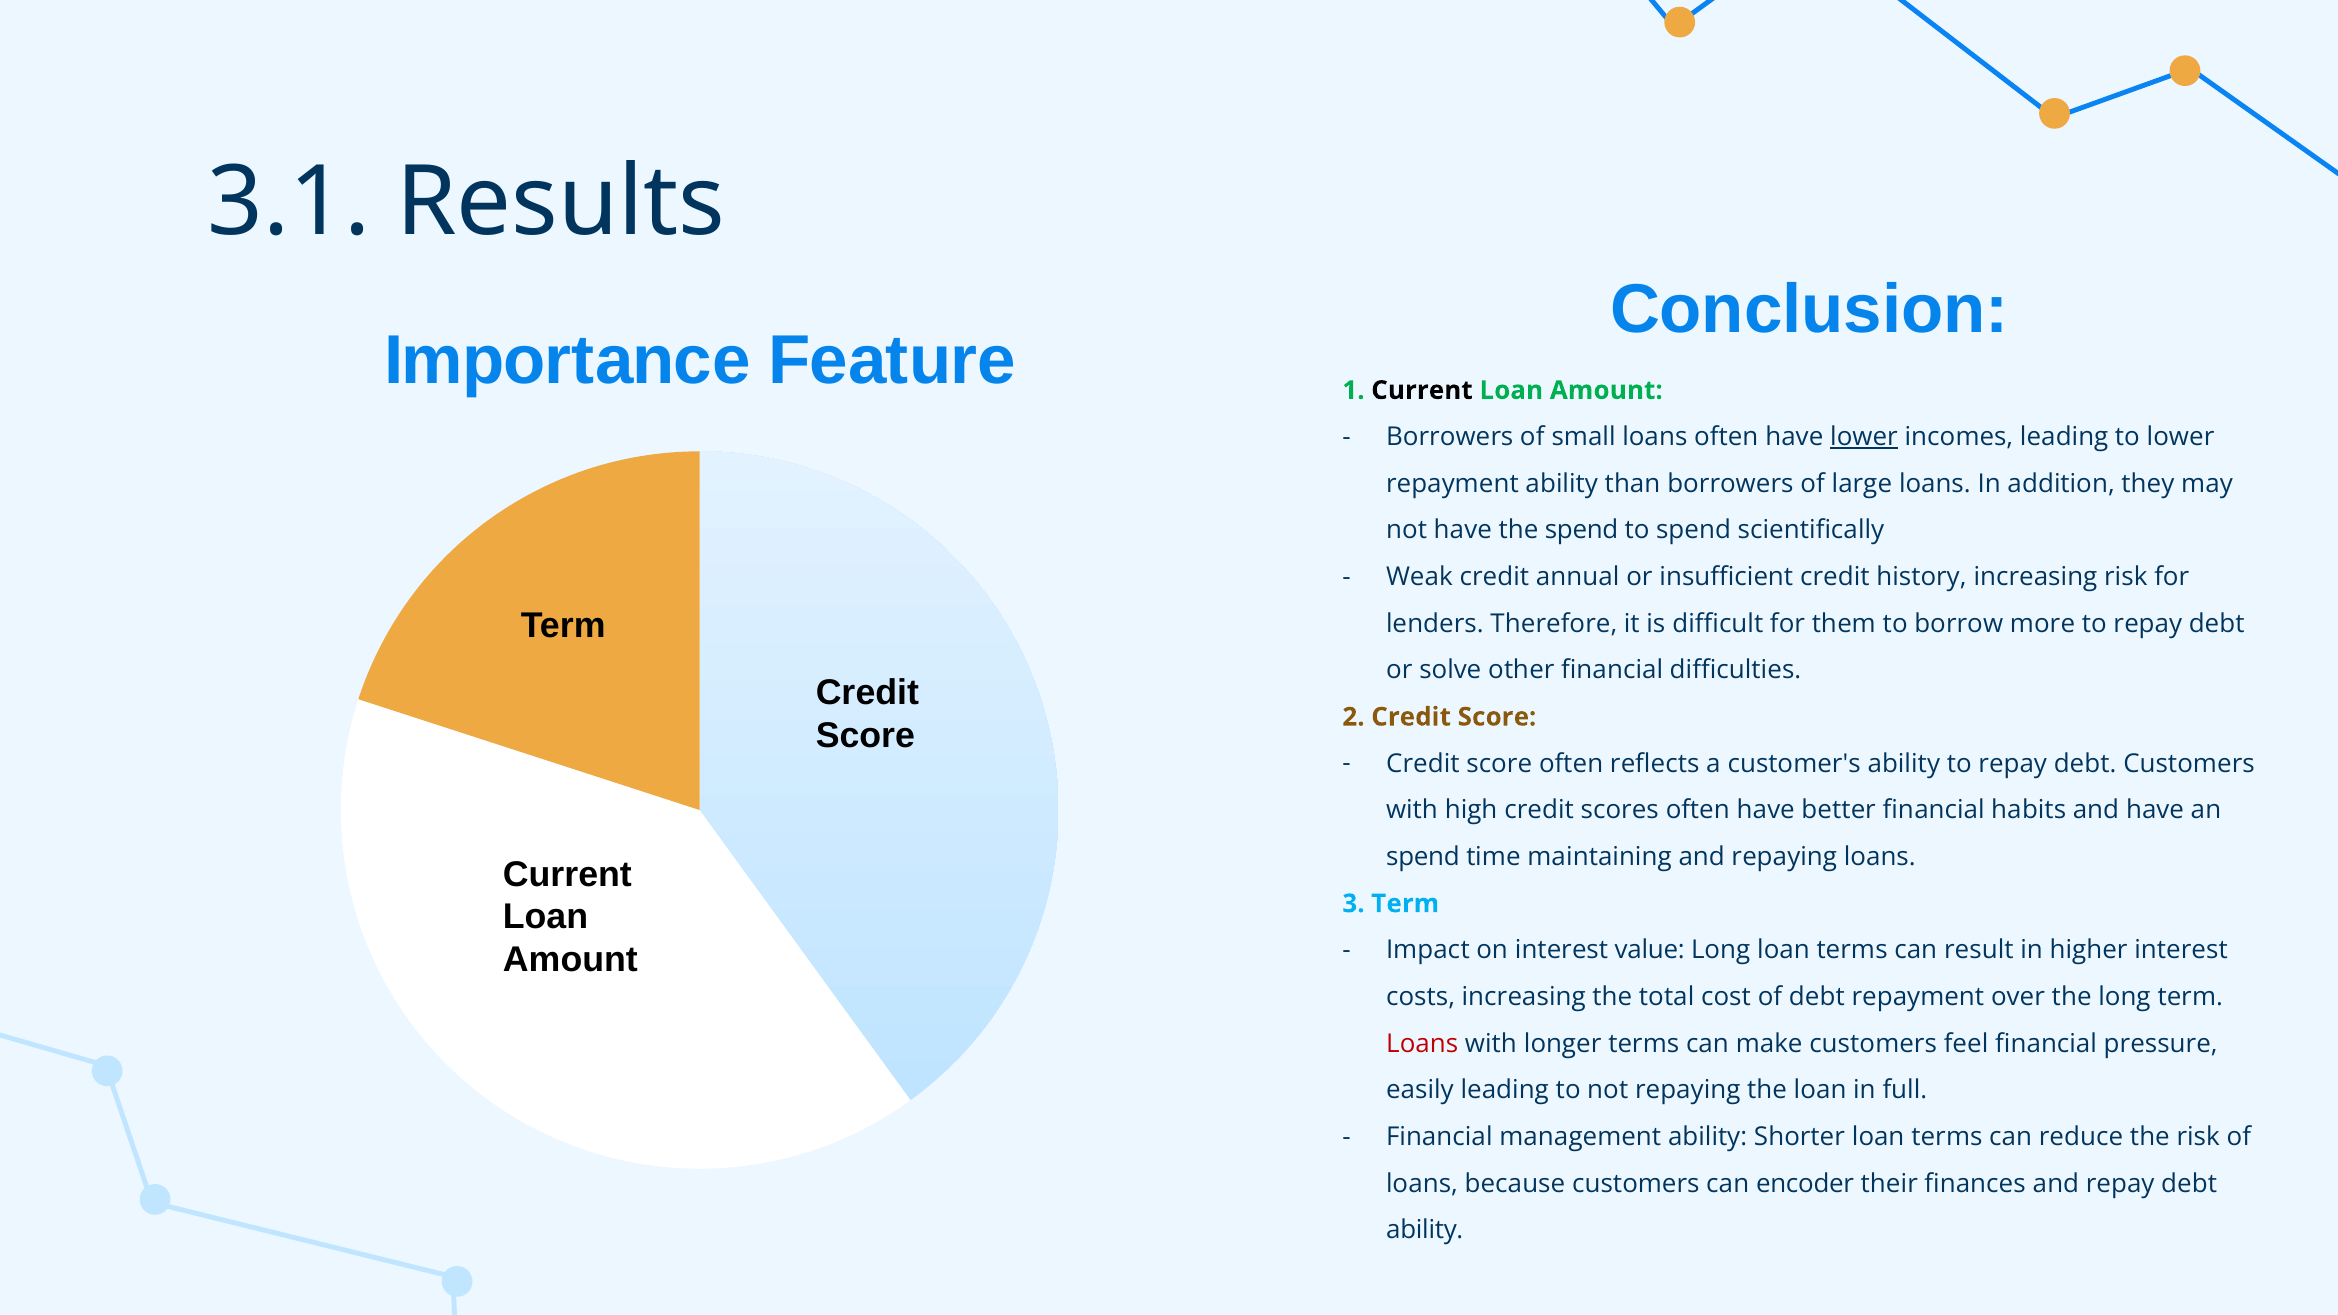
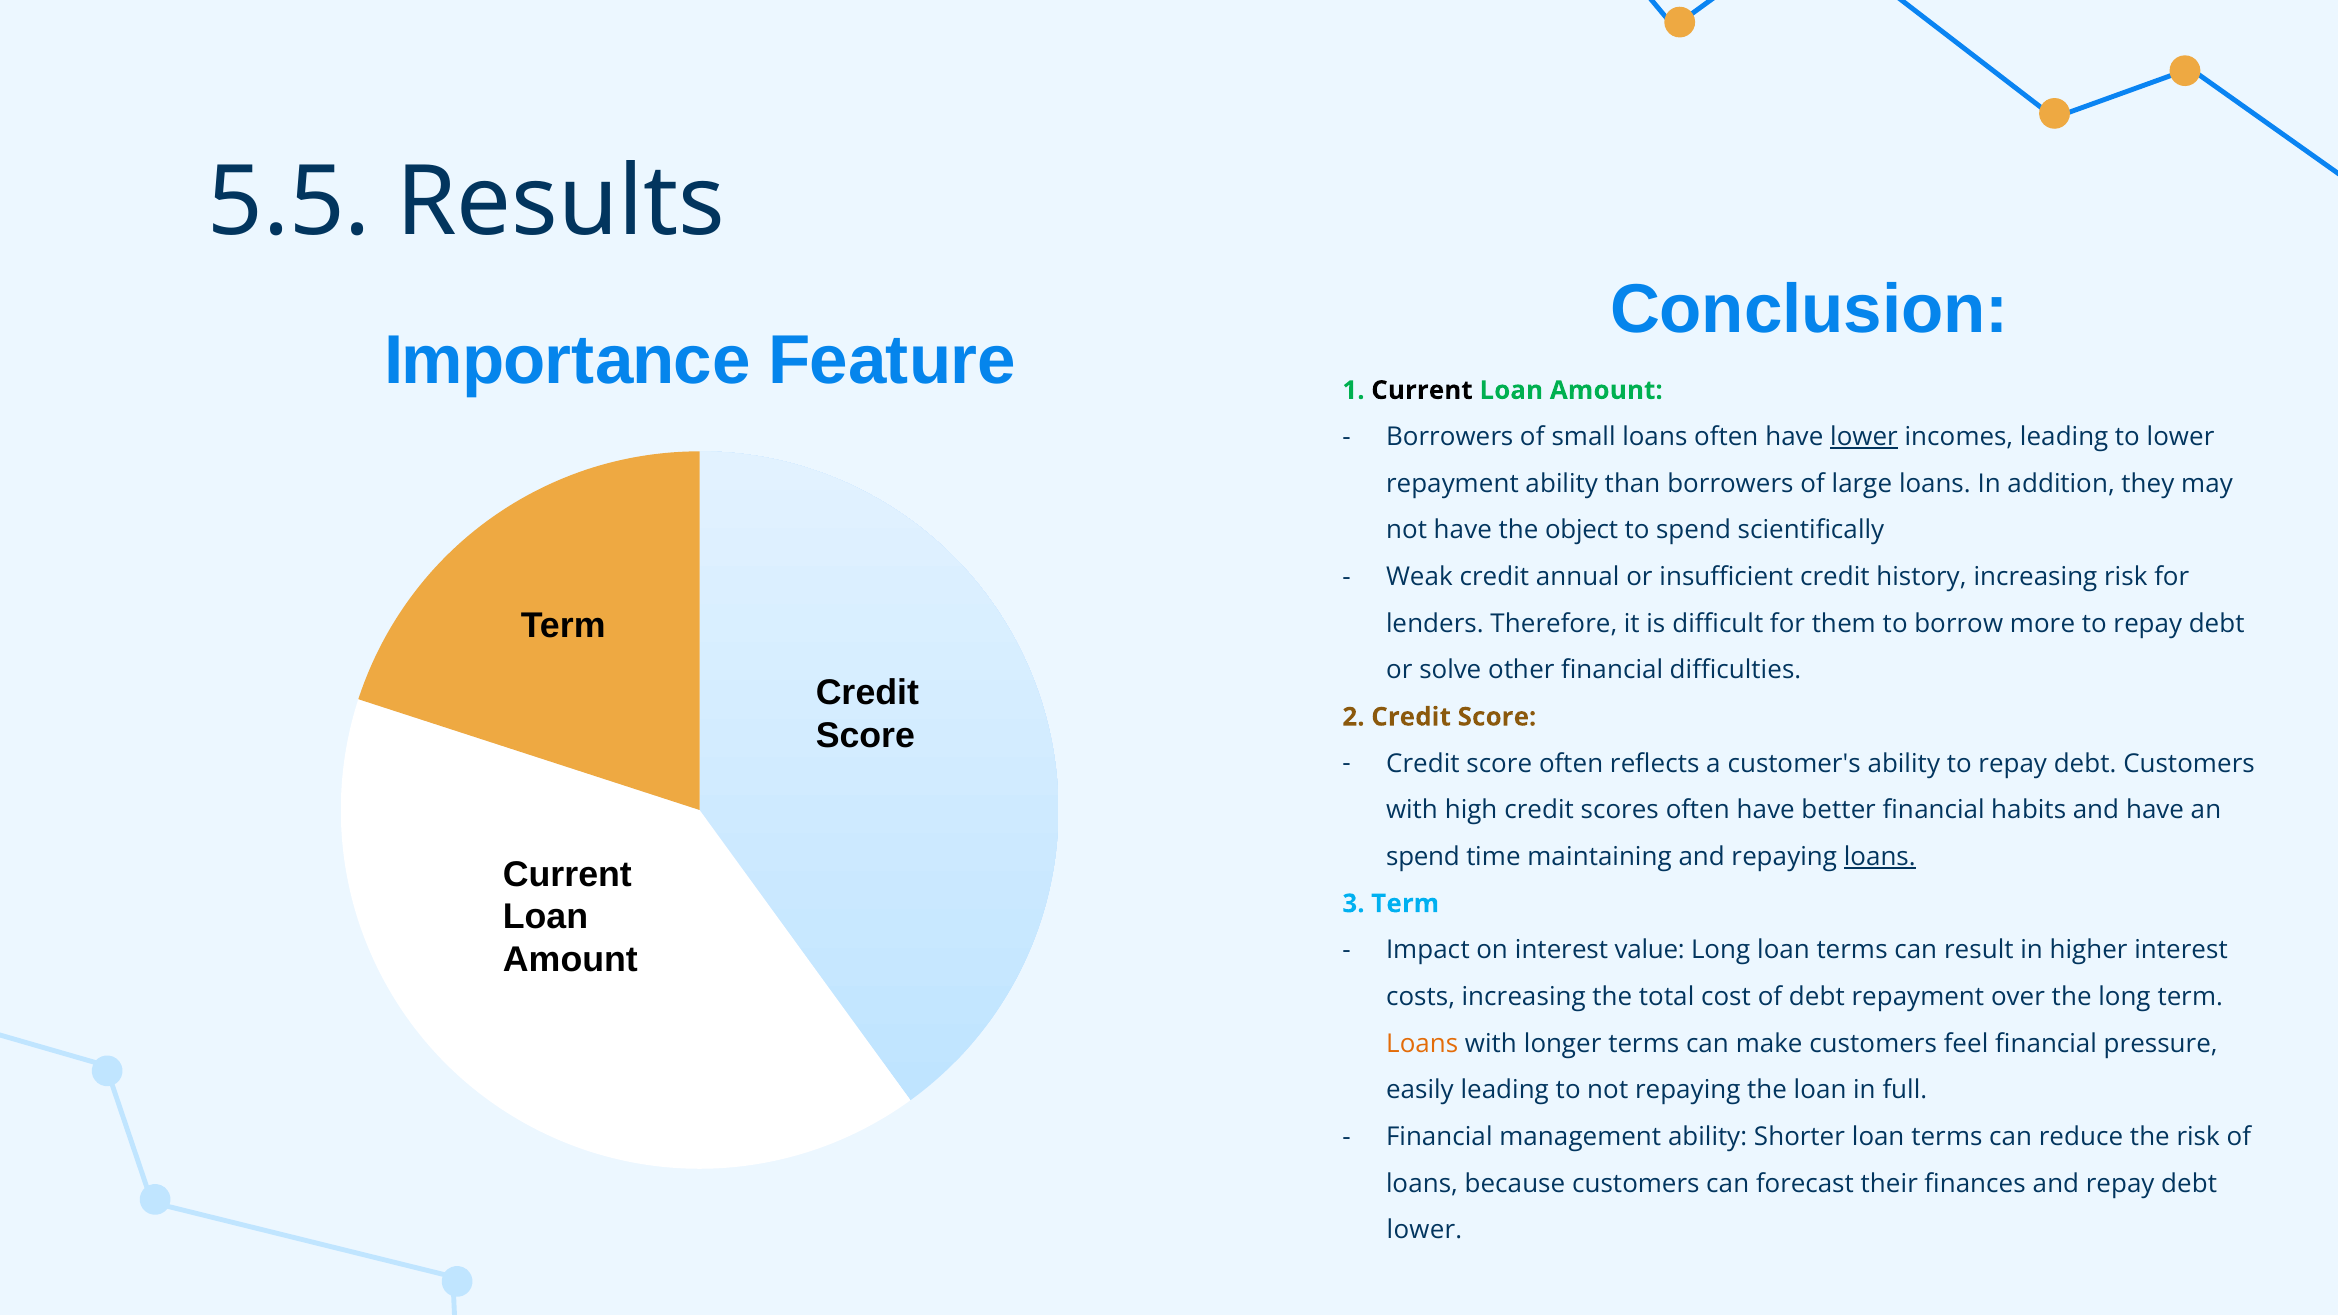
3.1: 3.1 -> 5.5
the spend: spend -> object
loans at (1880, 857) underline: none -> present
Loans at (1422, 1044) colour: red -> orange
encoder: encoder -> forecast
ability at (1425, 1230): ability -> lower
